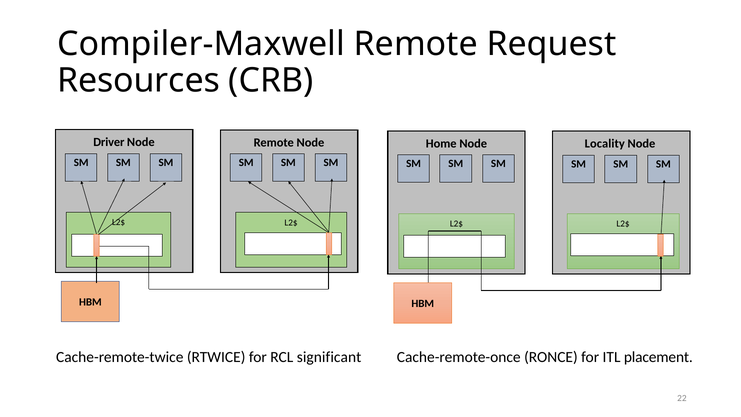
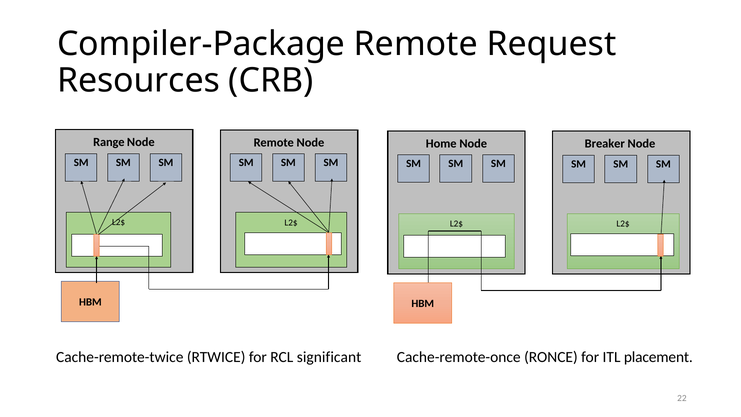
Compiler-Maxwell: Compiler-Maxwell -> Compiler-Package
Driver: Driver -> Range
Locality: Locality -> Breaker
